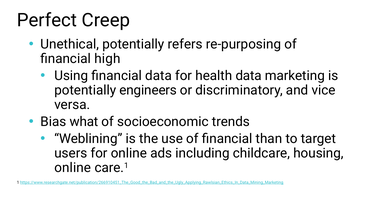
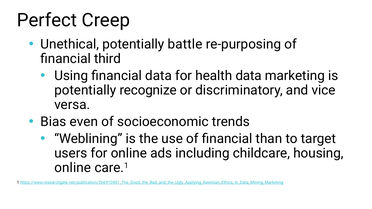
refers: refers -> battle
high: high -> third
engineers: engineers -> recognize
what: what -> even
